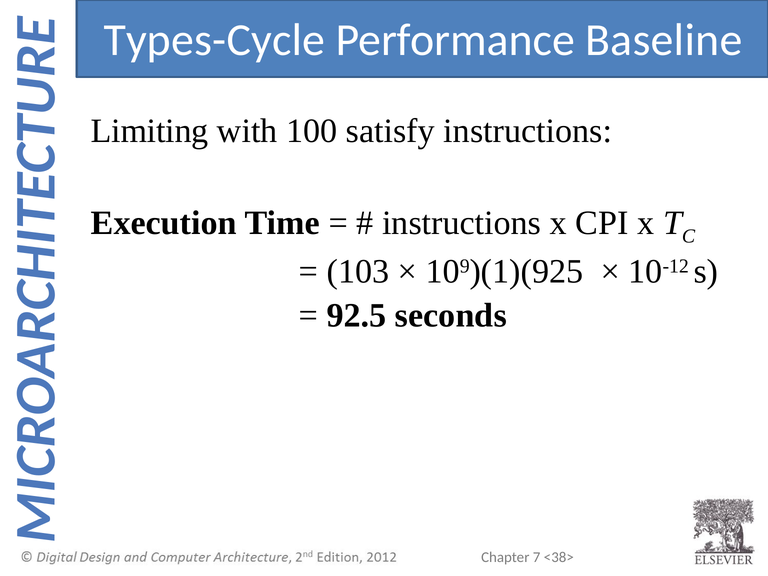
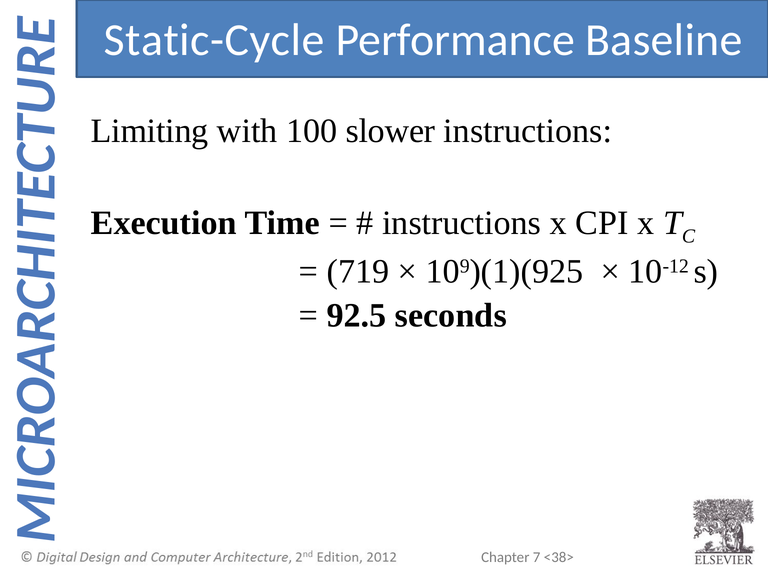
Types-Cycle: Types-Cycle -> Static-Cycle
satisfy: satisfy -> slower
103: 103 -> 719
